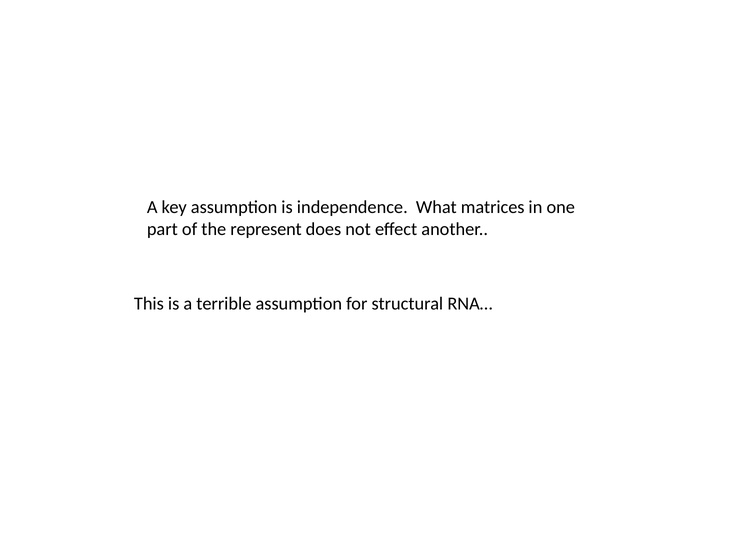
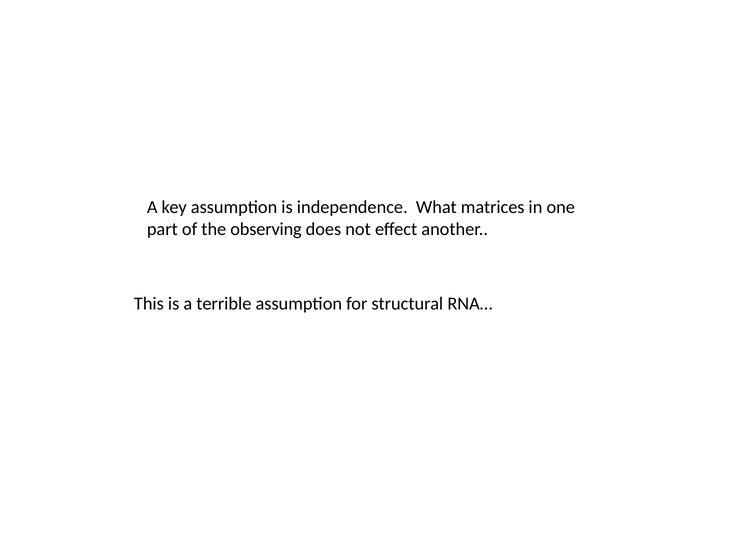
represent: represent -> observing
